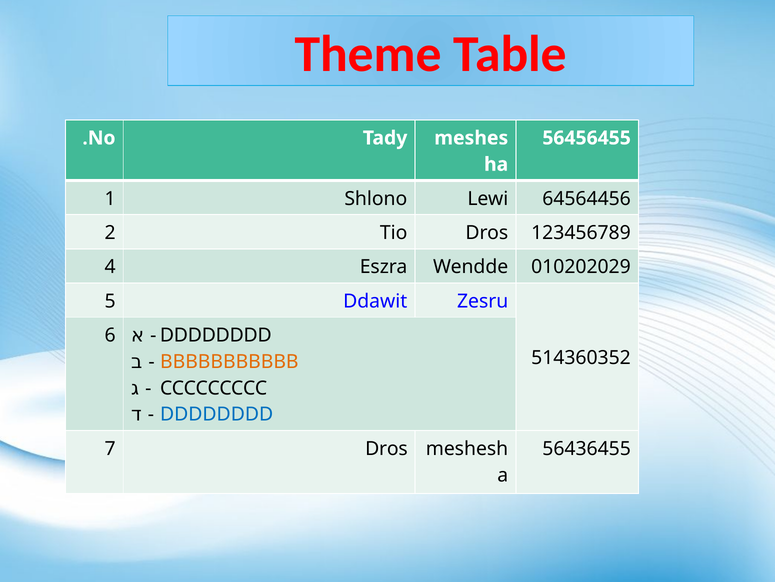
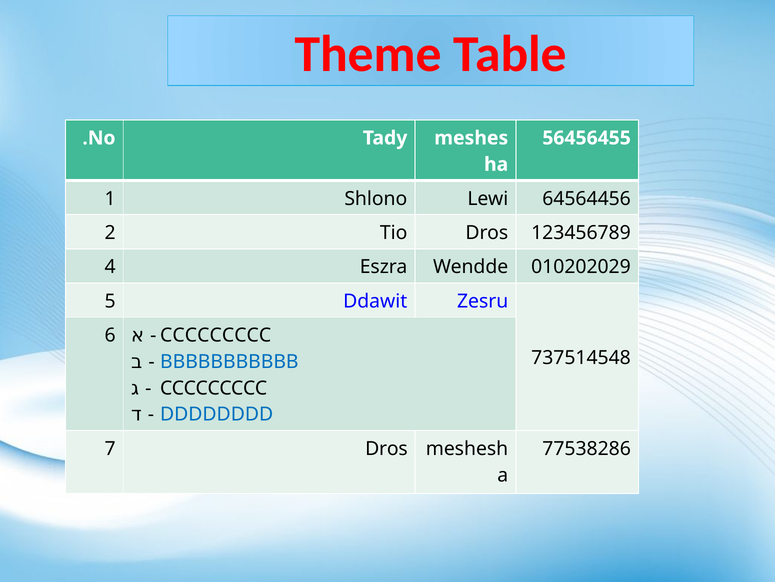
DDDDDDDD at (216, 335): DDDDDDDD -> CCCCCCCCC
514360352: 514360352 -> 737514548
BBBBBBBBBBB colour: orange -> blue
56436455: 56436455 -> 77538286
